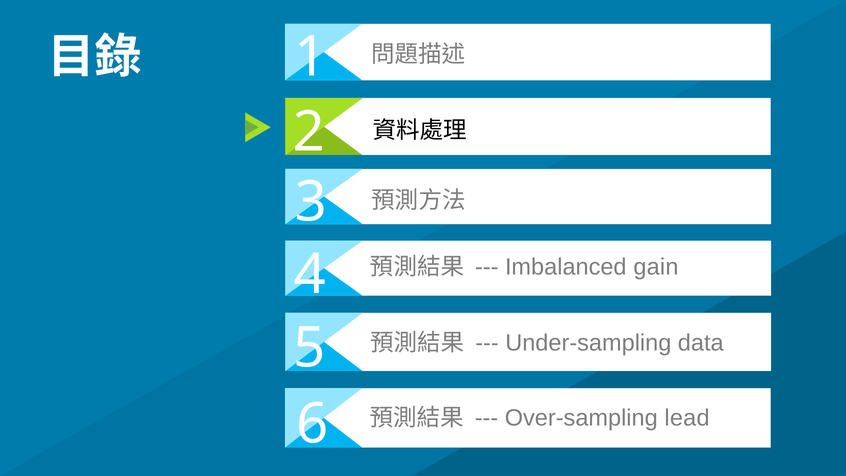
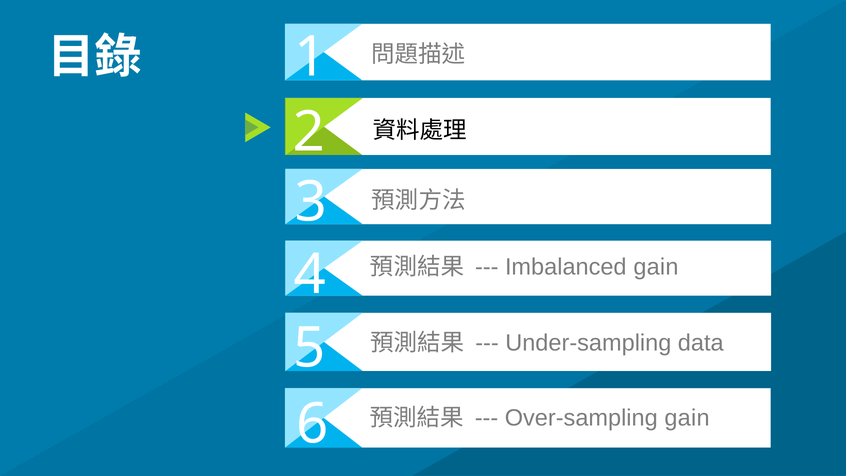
Over-sampling lead: lead -> gain
